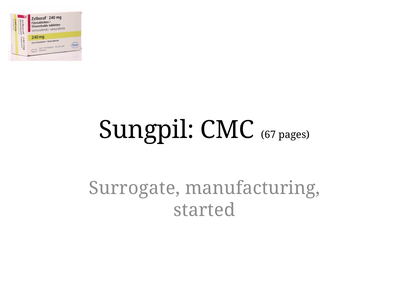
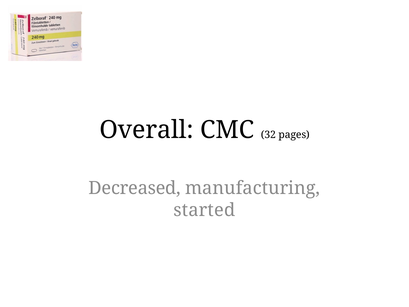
Sungpil: Sungpil -> Overall
67: 67 -> 32
Surrogate: Surrogate -> Decreased
